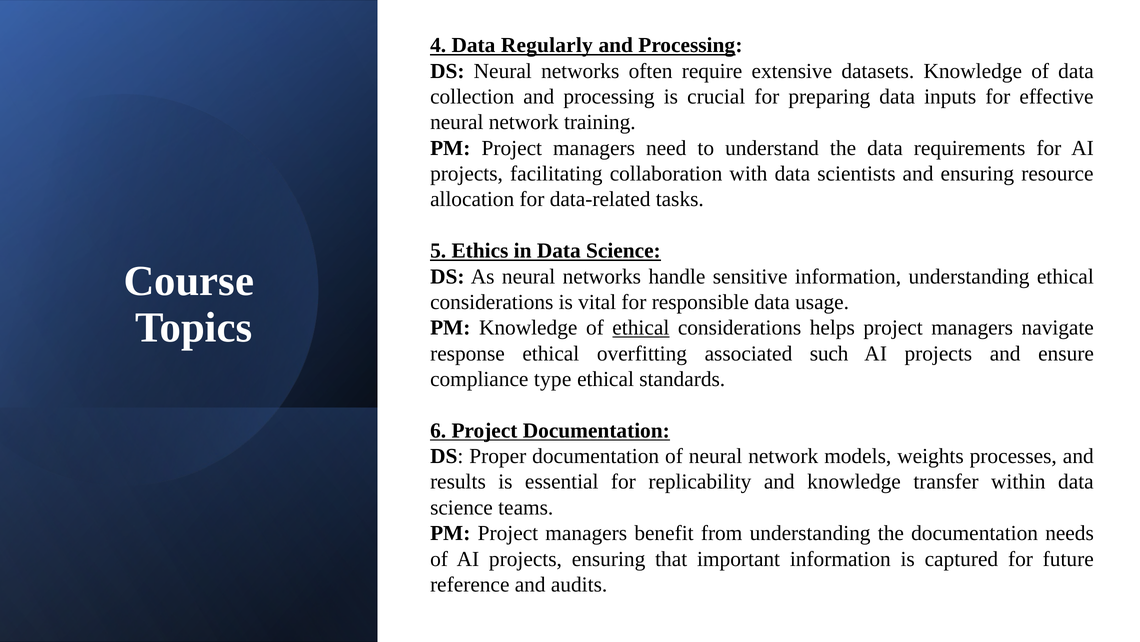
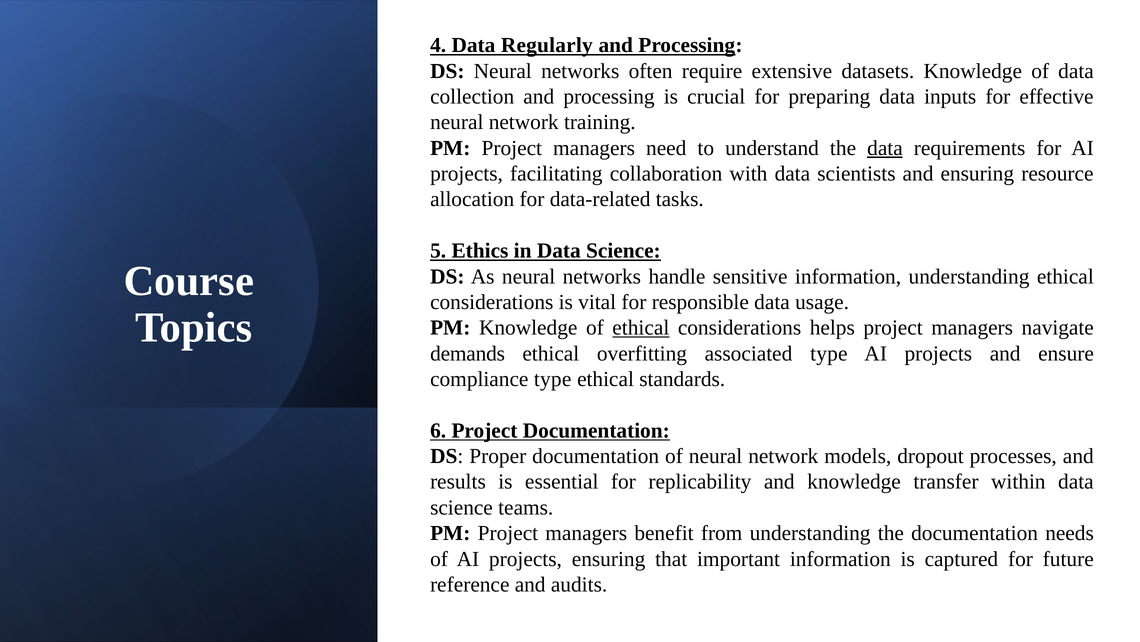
data at (885, 148) underline: none -> present
response: response -> demands
associated such: such -> type
weights: weights -> dropout
